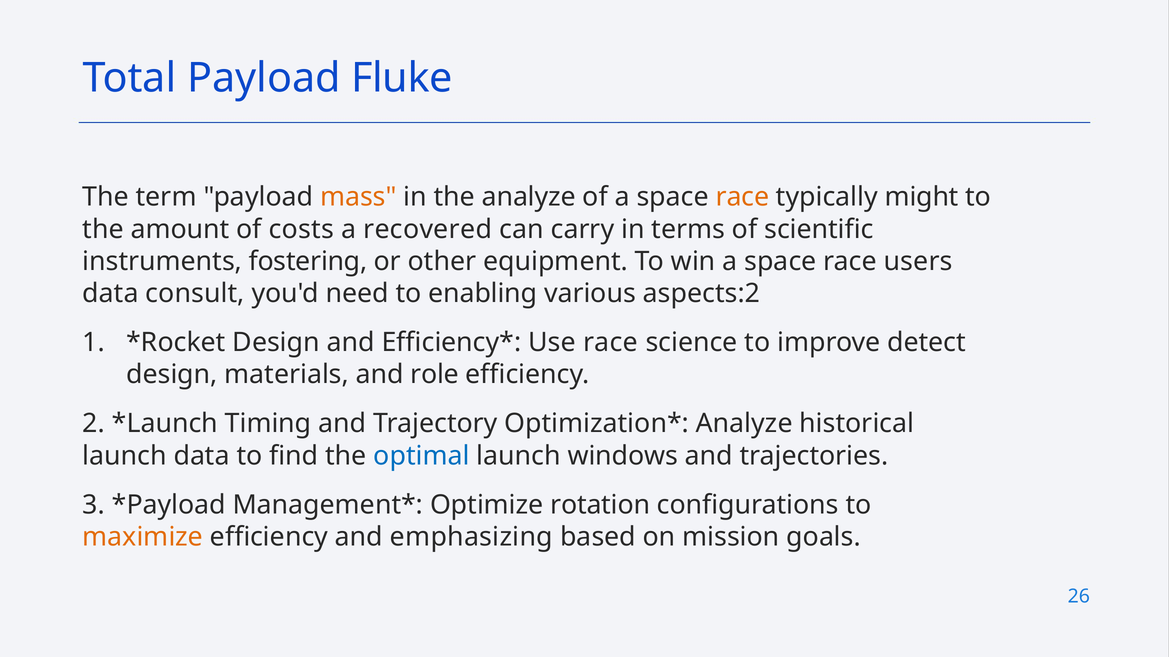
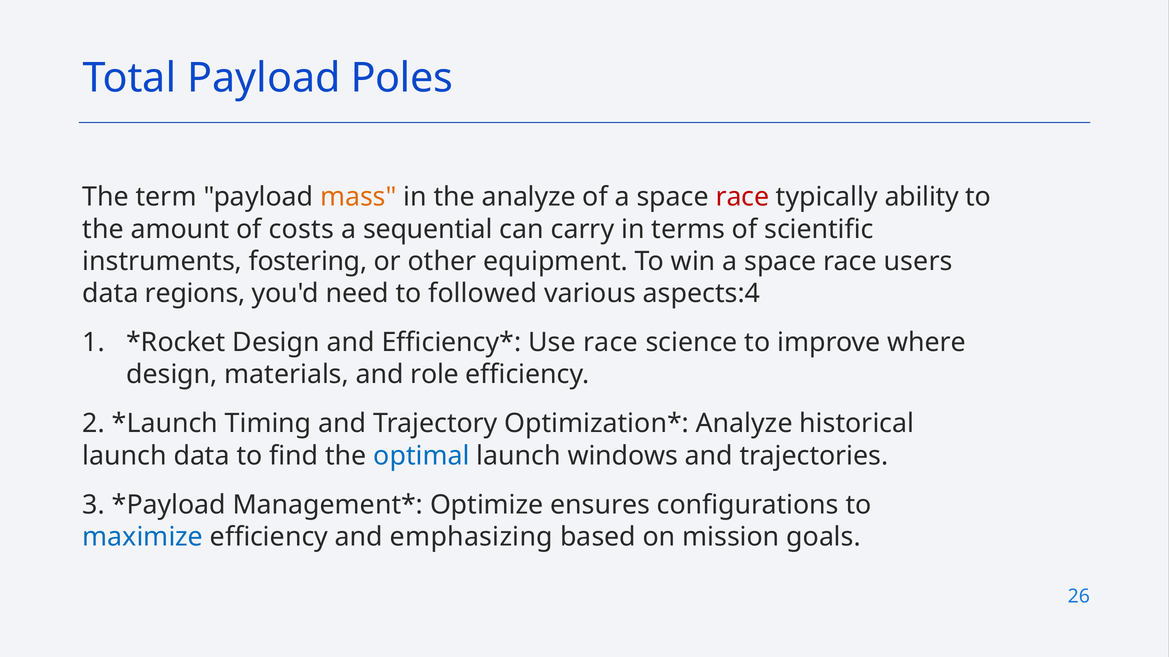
Fluke: Fluke -> Poles
race at (742, 197) colour: orange -> red
might: might -> ability
recovered: recovered -> sequential
consult: consult -> regions
enabling: enabling -> followed
aspects:2: aspects:2 -> aspects:4
detect: detect -> where
rotation: rotation -> ensures
maximize colour: orange -> blue
